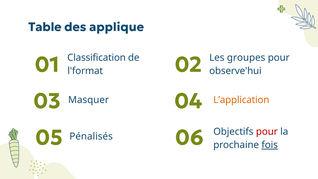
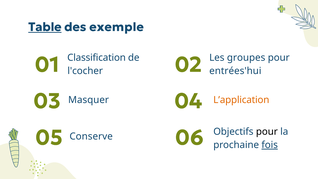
Table underline: none -> present
applique: applique -> exemple
l'format: l'format -> l'cocher
observe'hui: observe'hui -> entrées'hui
Pénalisés: Pénalisés -> Conserve
pour at (267, 132) colour: red -> black
